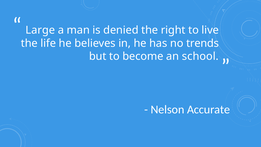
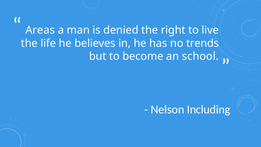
Large: Large -> Areas
Accurate: Accurate -> Including
